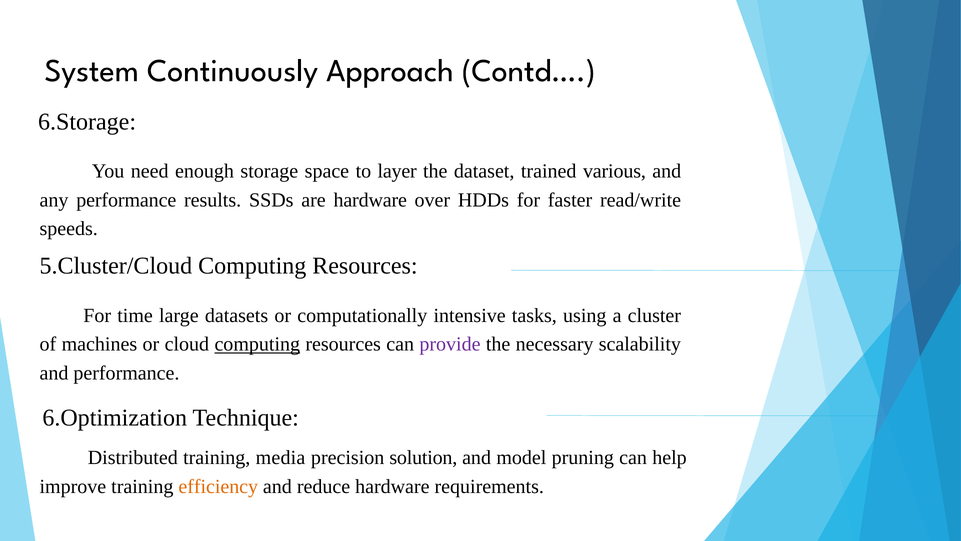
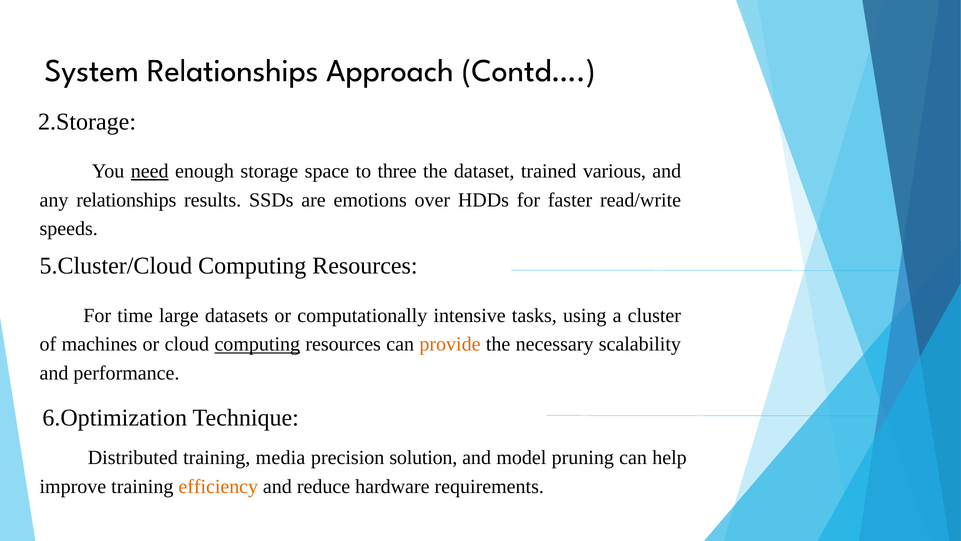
System Continuously: Continuously -> Relationships
6.Storage: 6.Storage -> 2.Storage
need underline: none -> present
layer: layer -> three
any performance: performance -> relationships
are hardware: hardware -> emotions
provide colour: purple -> orange
